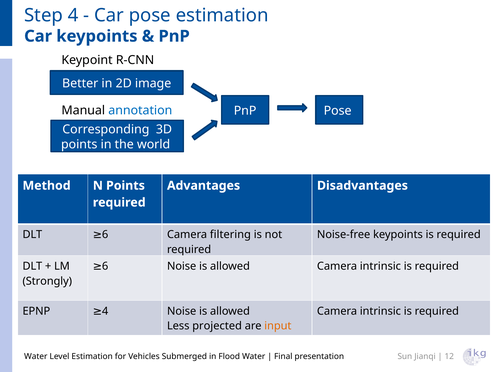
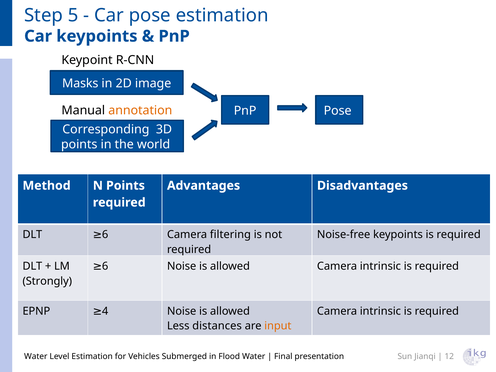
Step 4: 4 -> 5
Better: Better -> Masks
annotation colour: blue -> orange
projected: projected -> distances
